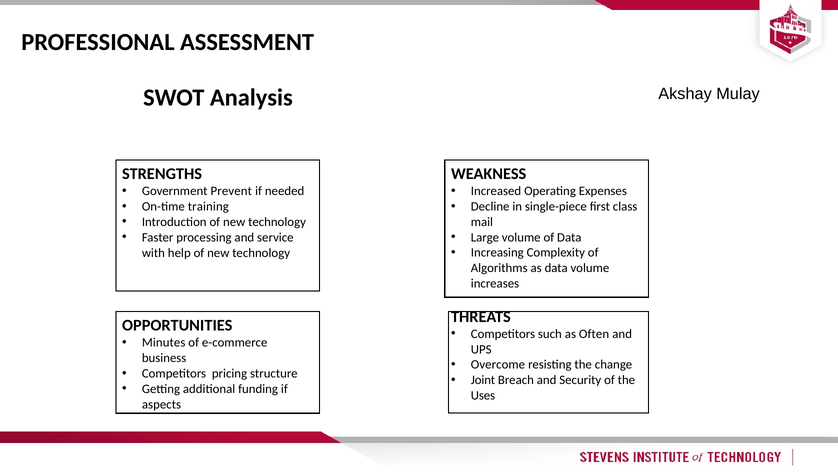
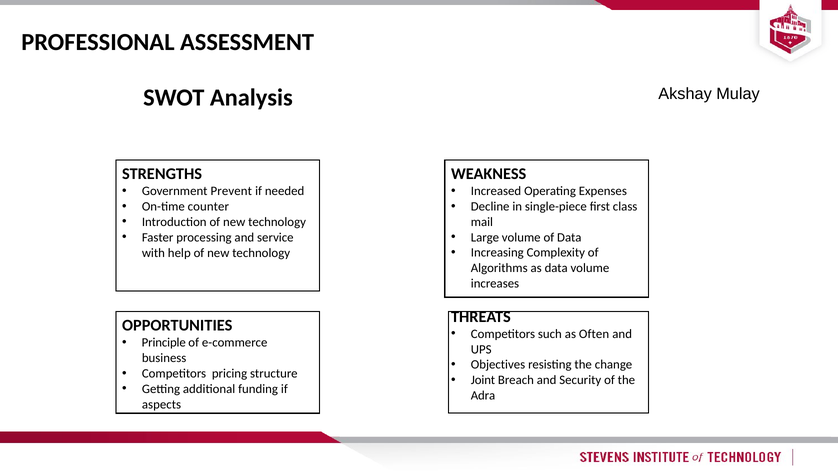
training: training -> counter
Minutes: Minutes -> Principle
Overcome: Overcome -> Objectives
Uses: Uses -> Adra
